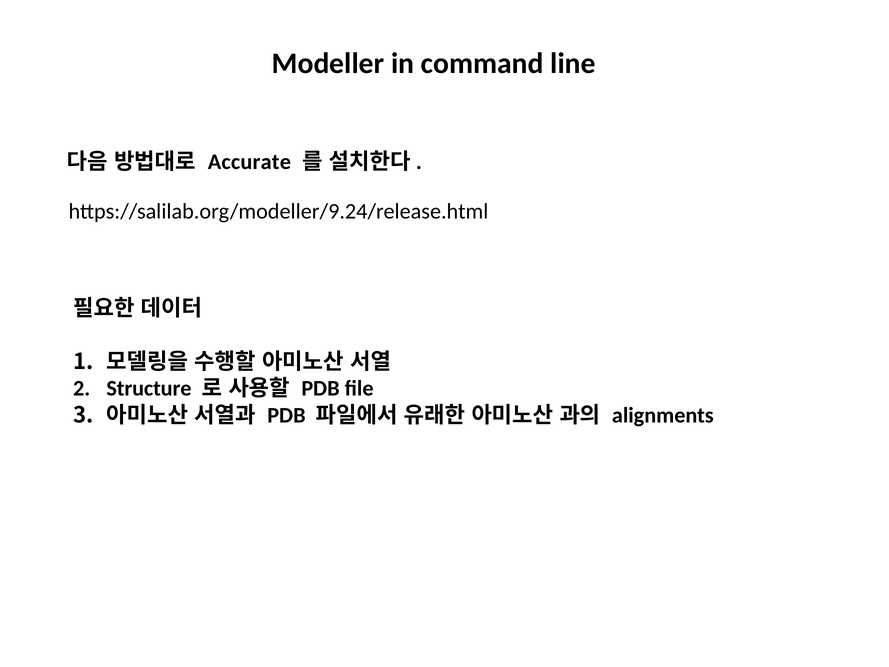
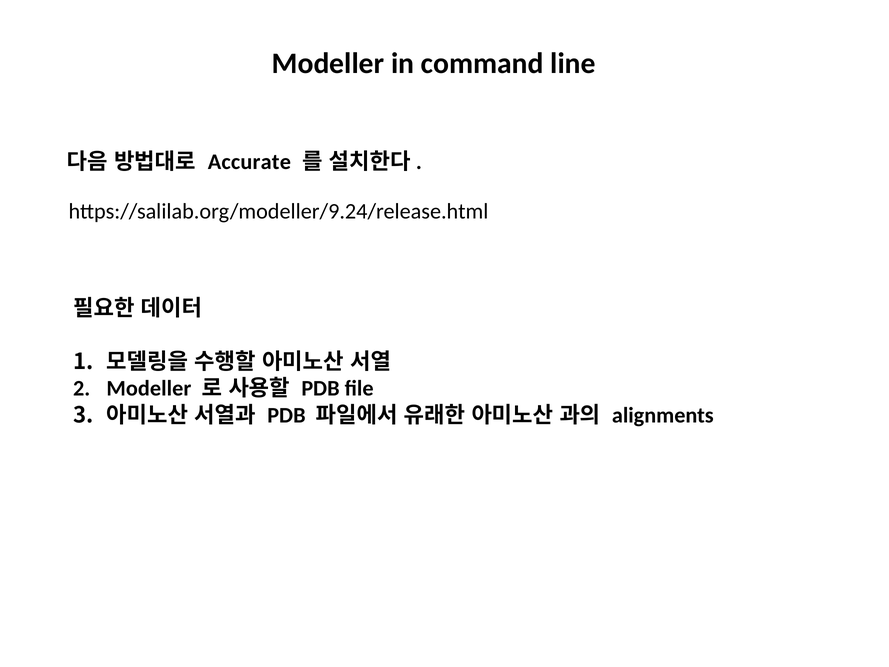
Structure at (149, 388): Structure -> Modeller
